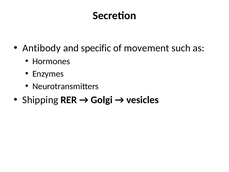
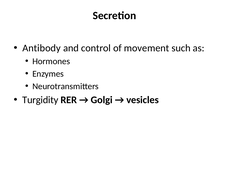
specific: specific -> control
Shipping: Shipping -> Turgidity
